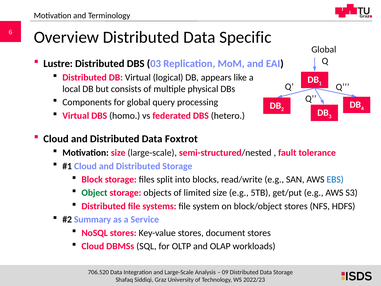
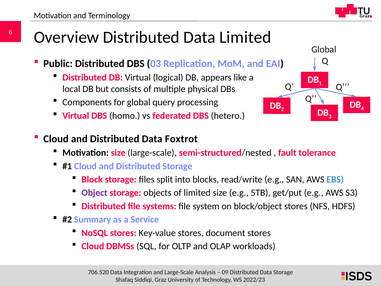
Data Specific: Specific -> Limited
Lustre: Lustre -> Public
Object colour: green -> purple
